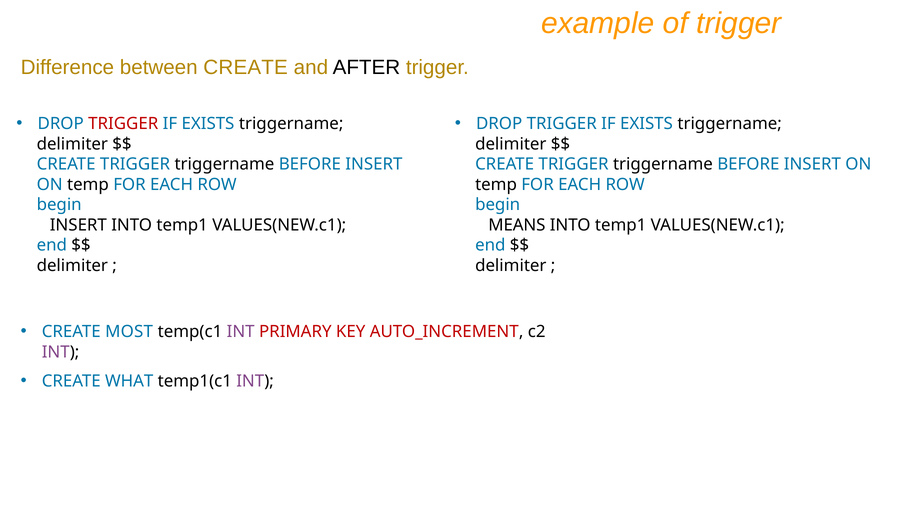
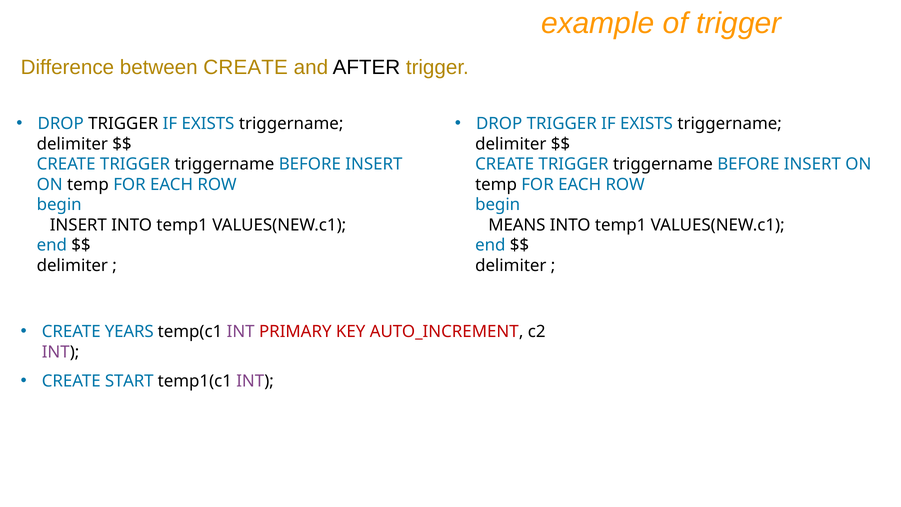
TRIGGER at (123, 124) colour: red -> black
MOST: MOST -> YEARS
WHAT: WHAT -> START
